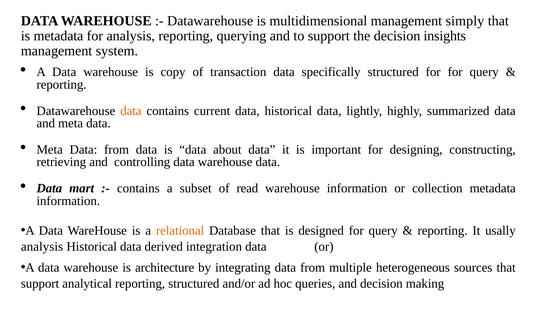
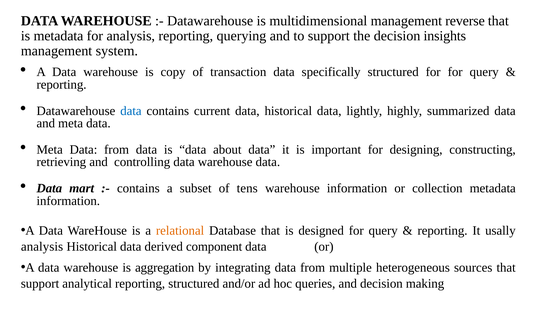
simply: simply -> reverse
data at (131, 111) colour: orange -> blue
read: read -> tens
integration: integration -> component
architecture: architecture -> aggregation
